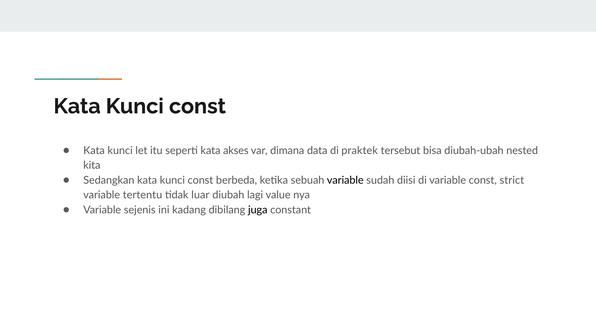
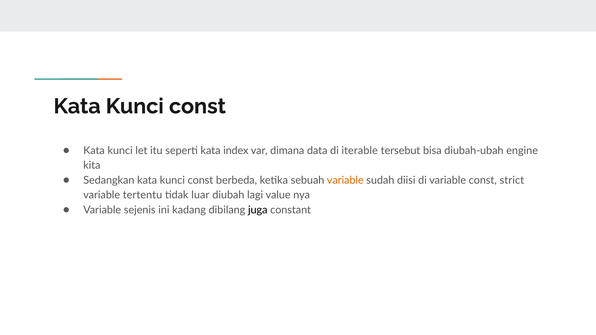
akses: akses -> index
praktek: praktek -> iterable
nested: nested -> engine
variable at (345, 180) colour: black -> orange
